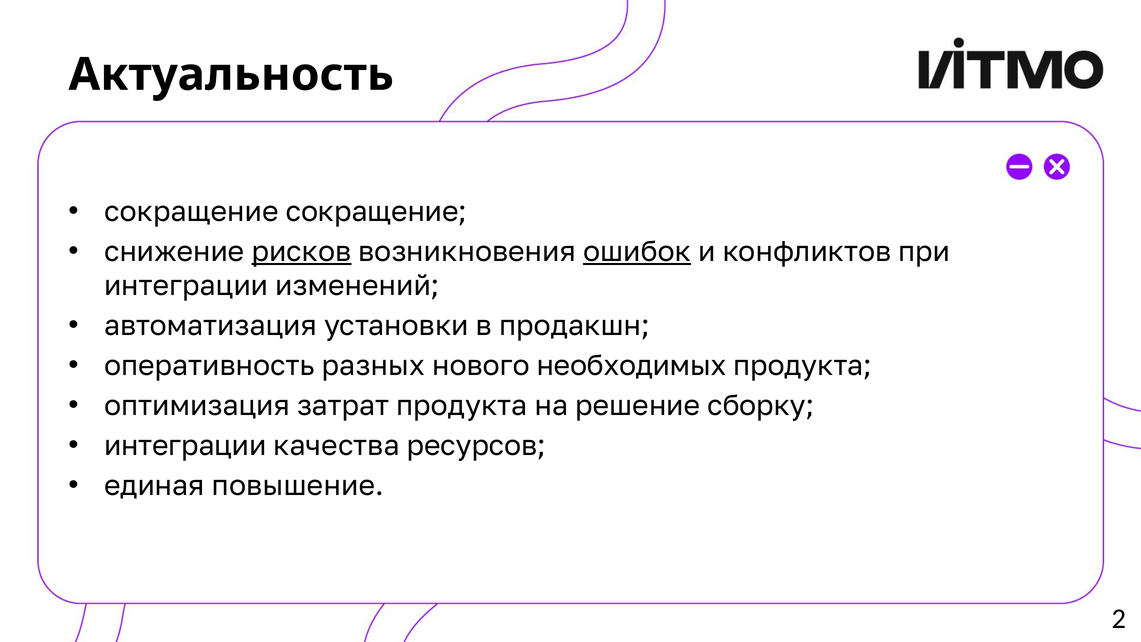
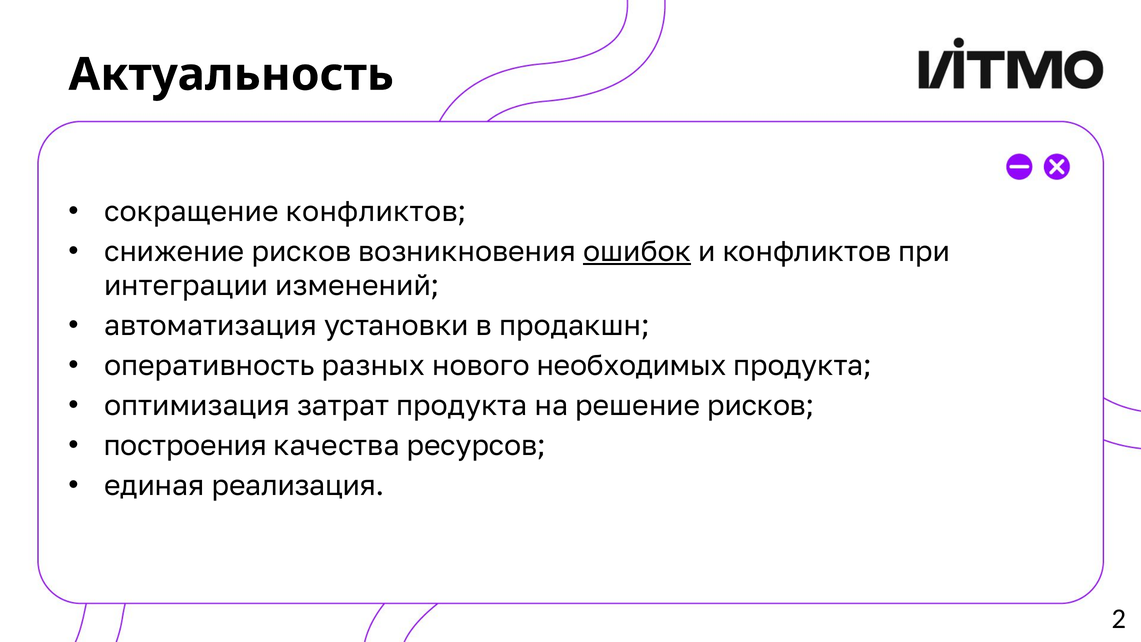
сокращение сокращение: сокращение -> конфликтов
рисков at (302, 252) underline: present -> none
решение сборку: сборку -> рисков
интеграции at (185, 446): интеграции -> построения
повышение: повышение -> реализация
